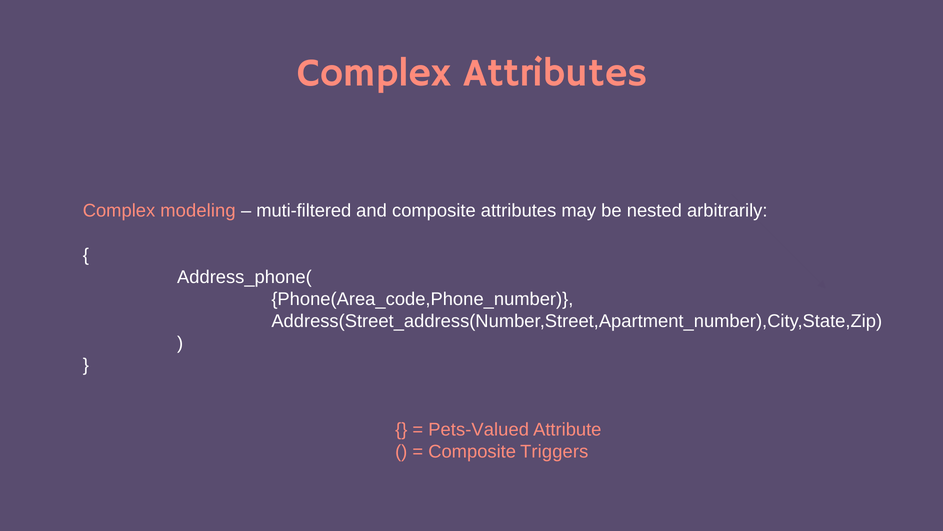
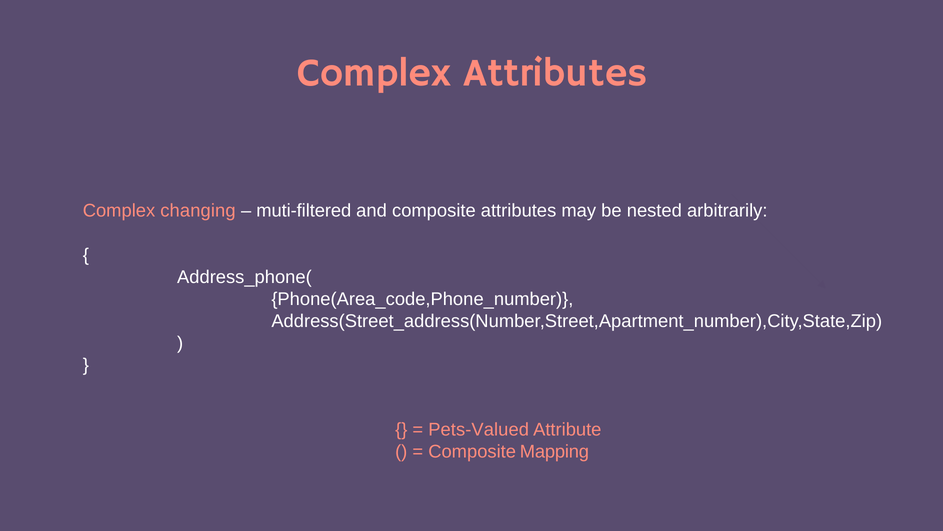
modeling: modeling -> changing
Triggers: Triggers -> Mapping
